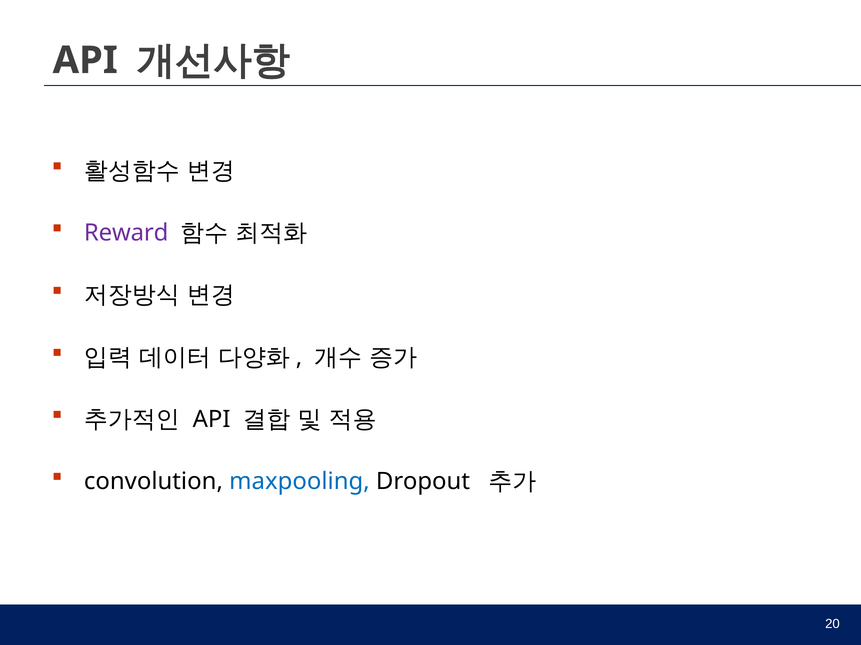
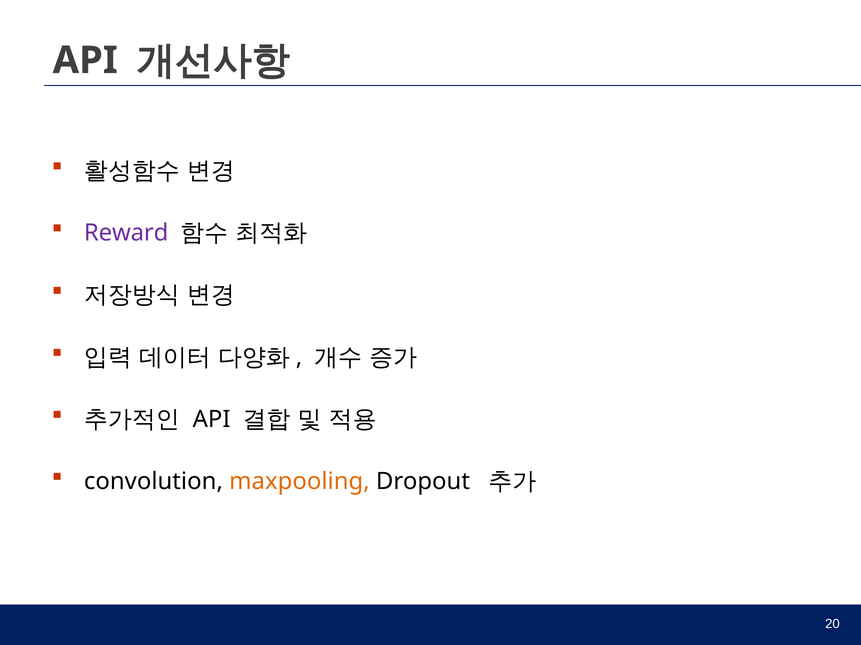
maxpooling colour: blue -> orange
